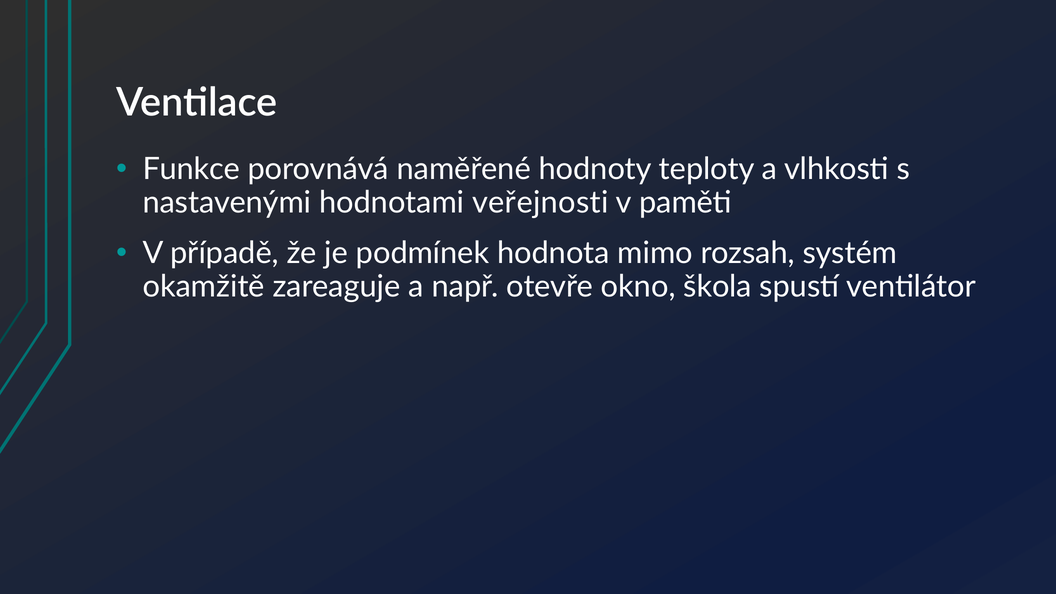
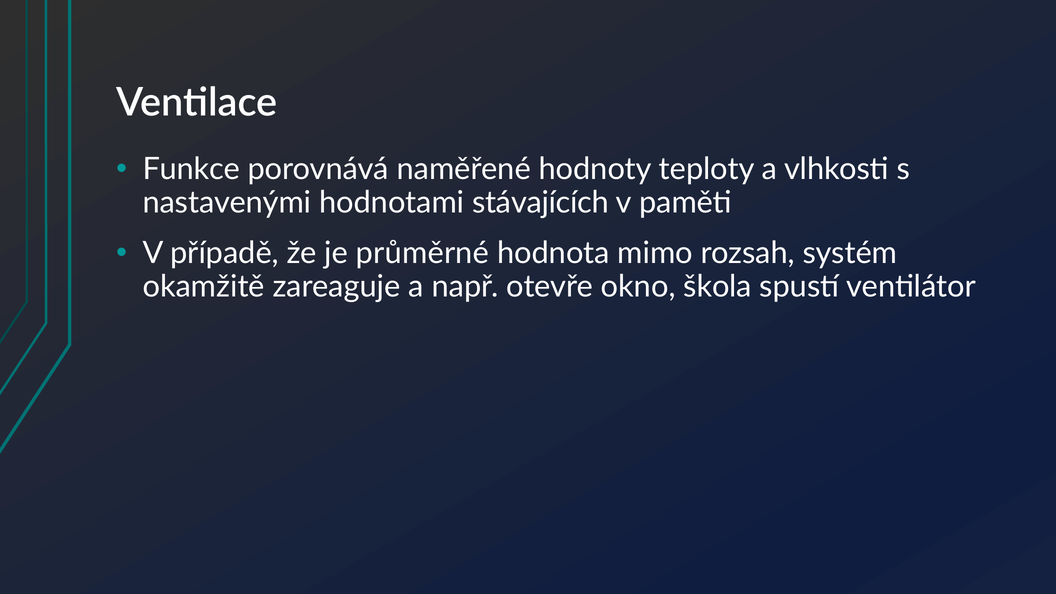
veřejnosti: veřejnosti -> stávajících
podmínek: podmínek -> průměrné
